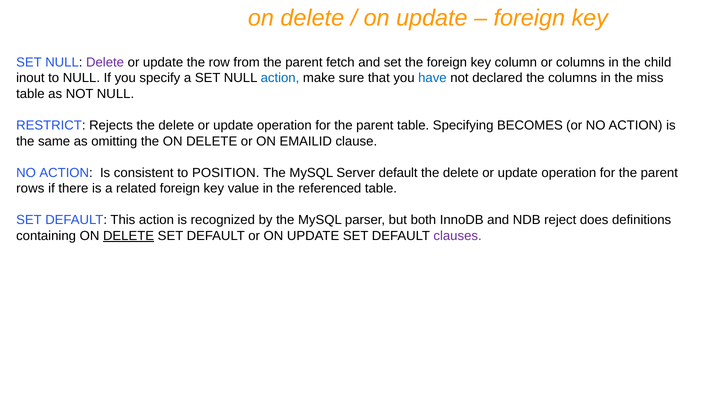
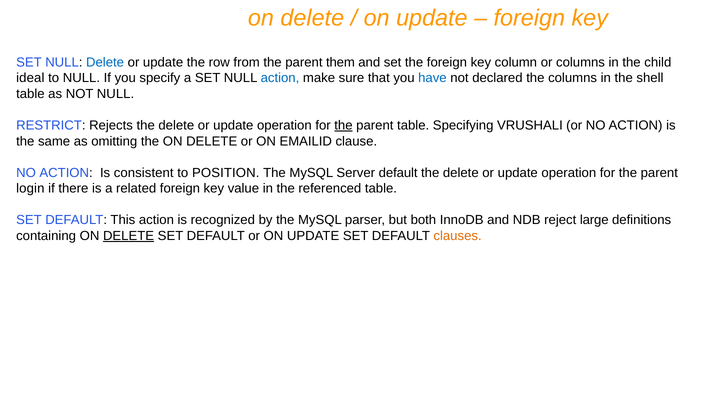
Delete at (105, 62) colour: purple -> blue
fetch: fetch -> them
inout: inout -> ideal
miss: miss -> shell
the at (343, 126) underline: none -> present
BECOMES: BECOMES -> VRUSHALI
rows: rows -> login
does: does -> large
clauses colour: purple -> orange
